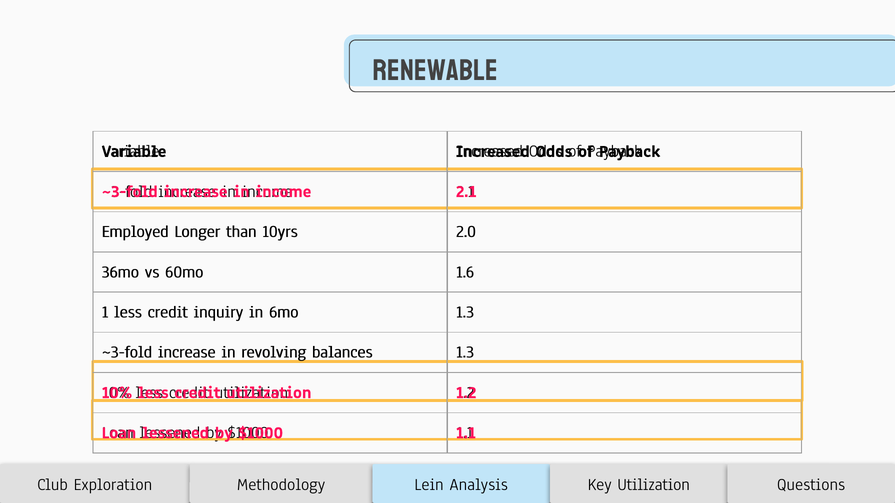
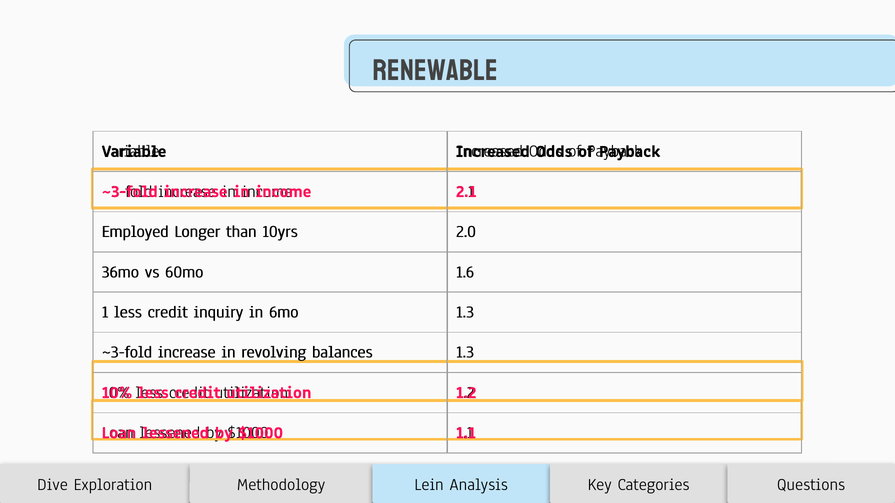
Club: Club -> Dive
Key Utilization: Utilization -> Categories
